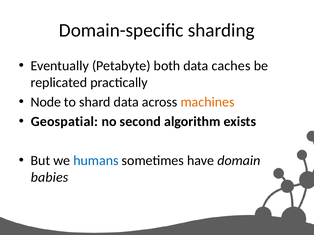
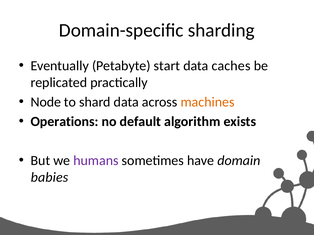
both: both -> start
Geospatial: Geospatial -> Operations
second: second -> default
humans colour: blue -> purple
